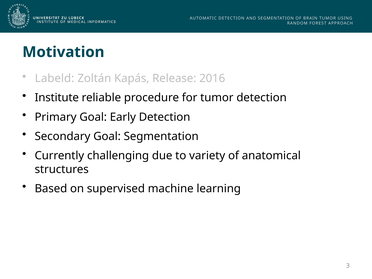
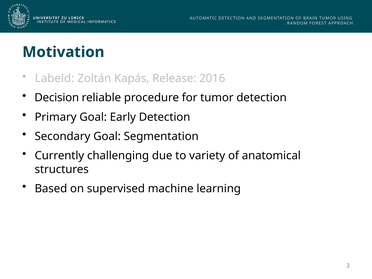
Institute: Institute -> Decision
